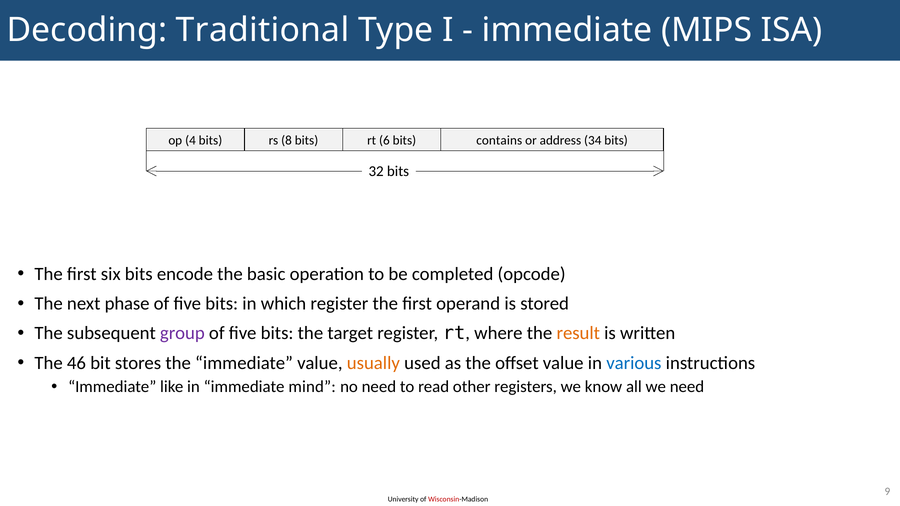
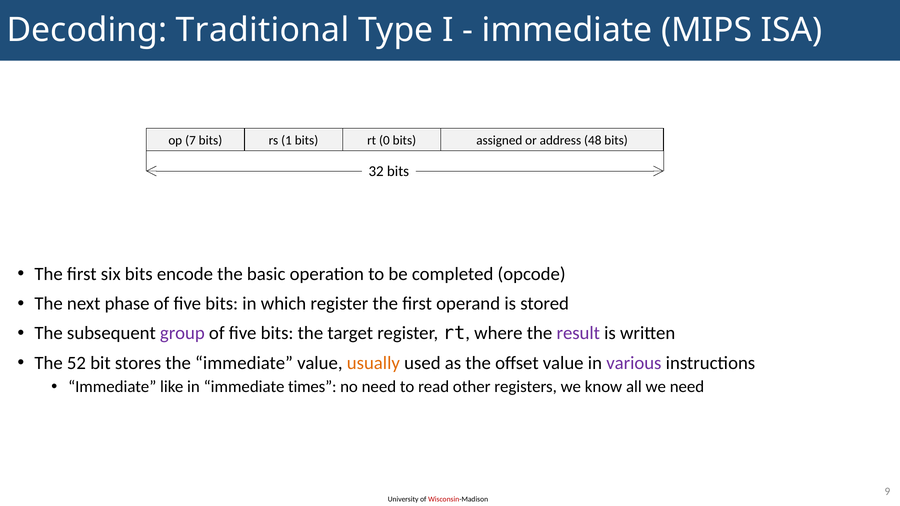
4: 4 -> 7
8: 8 -> 1
6: 6 -> 0
contains: contains -> assigned
34: 34 -> 48
result colour: orange -> purple
46: 46 -> 52
various colour: blue -> purple
mind: mind -> times
